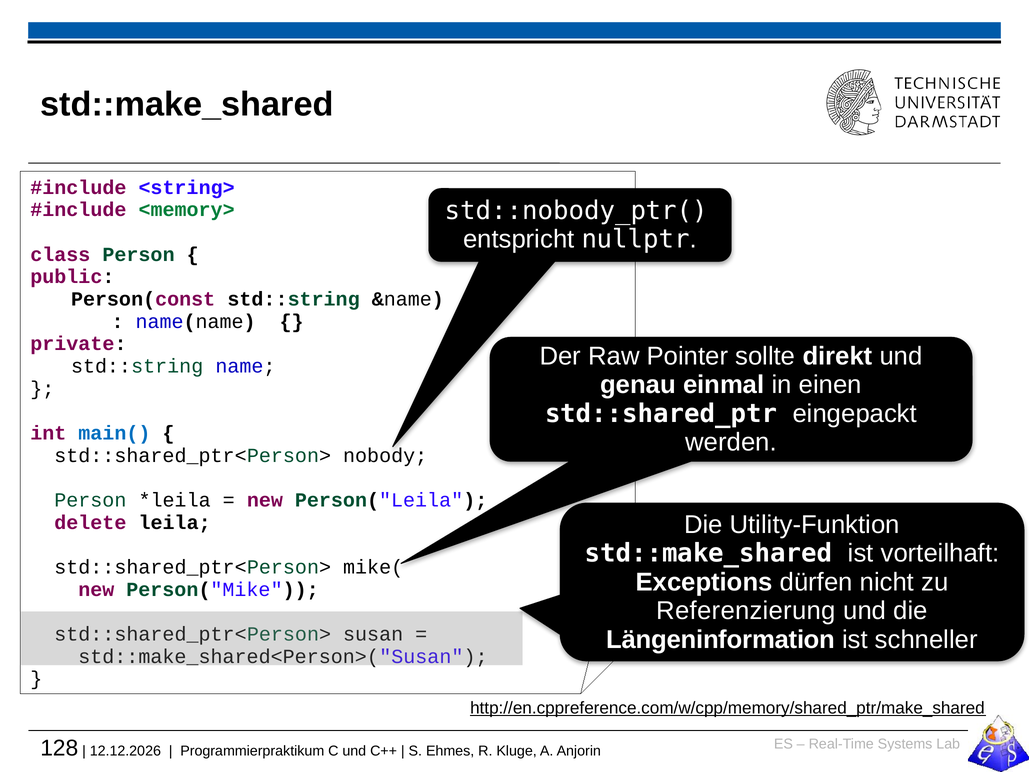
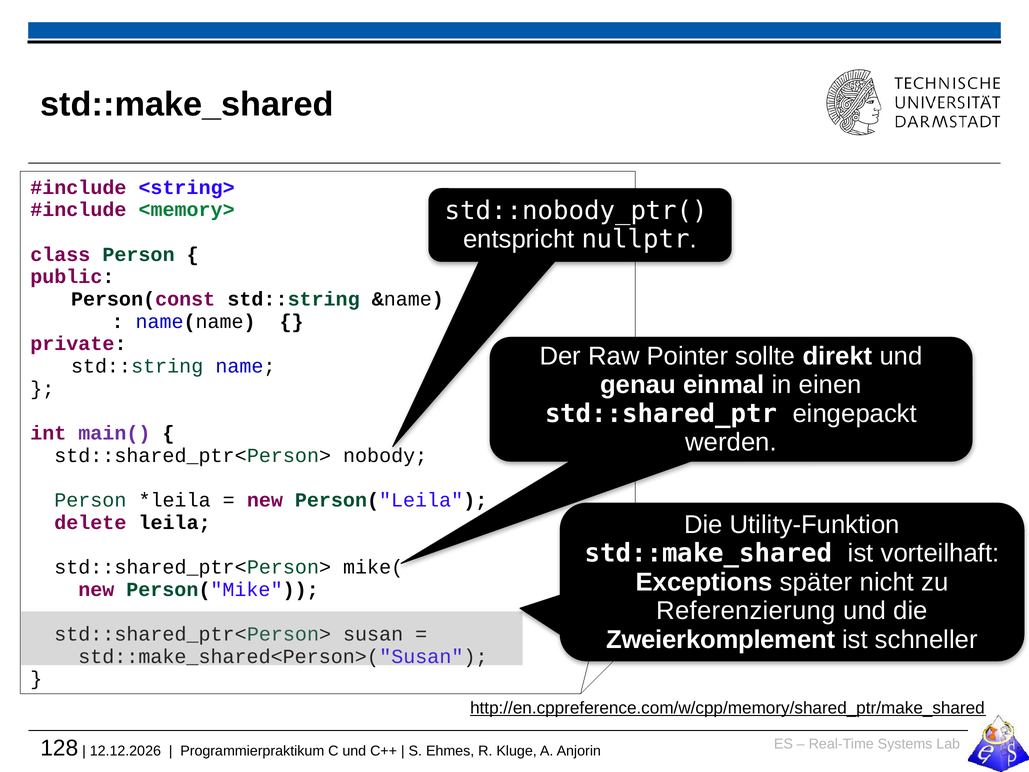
main( colour: blue -> purple
dürfen: dürfen -> später
Längeninformation: Längeninformation -> Zweierkomplement
